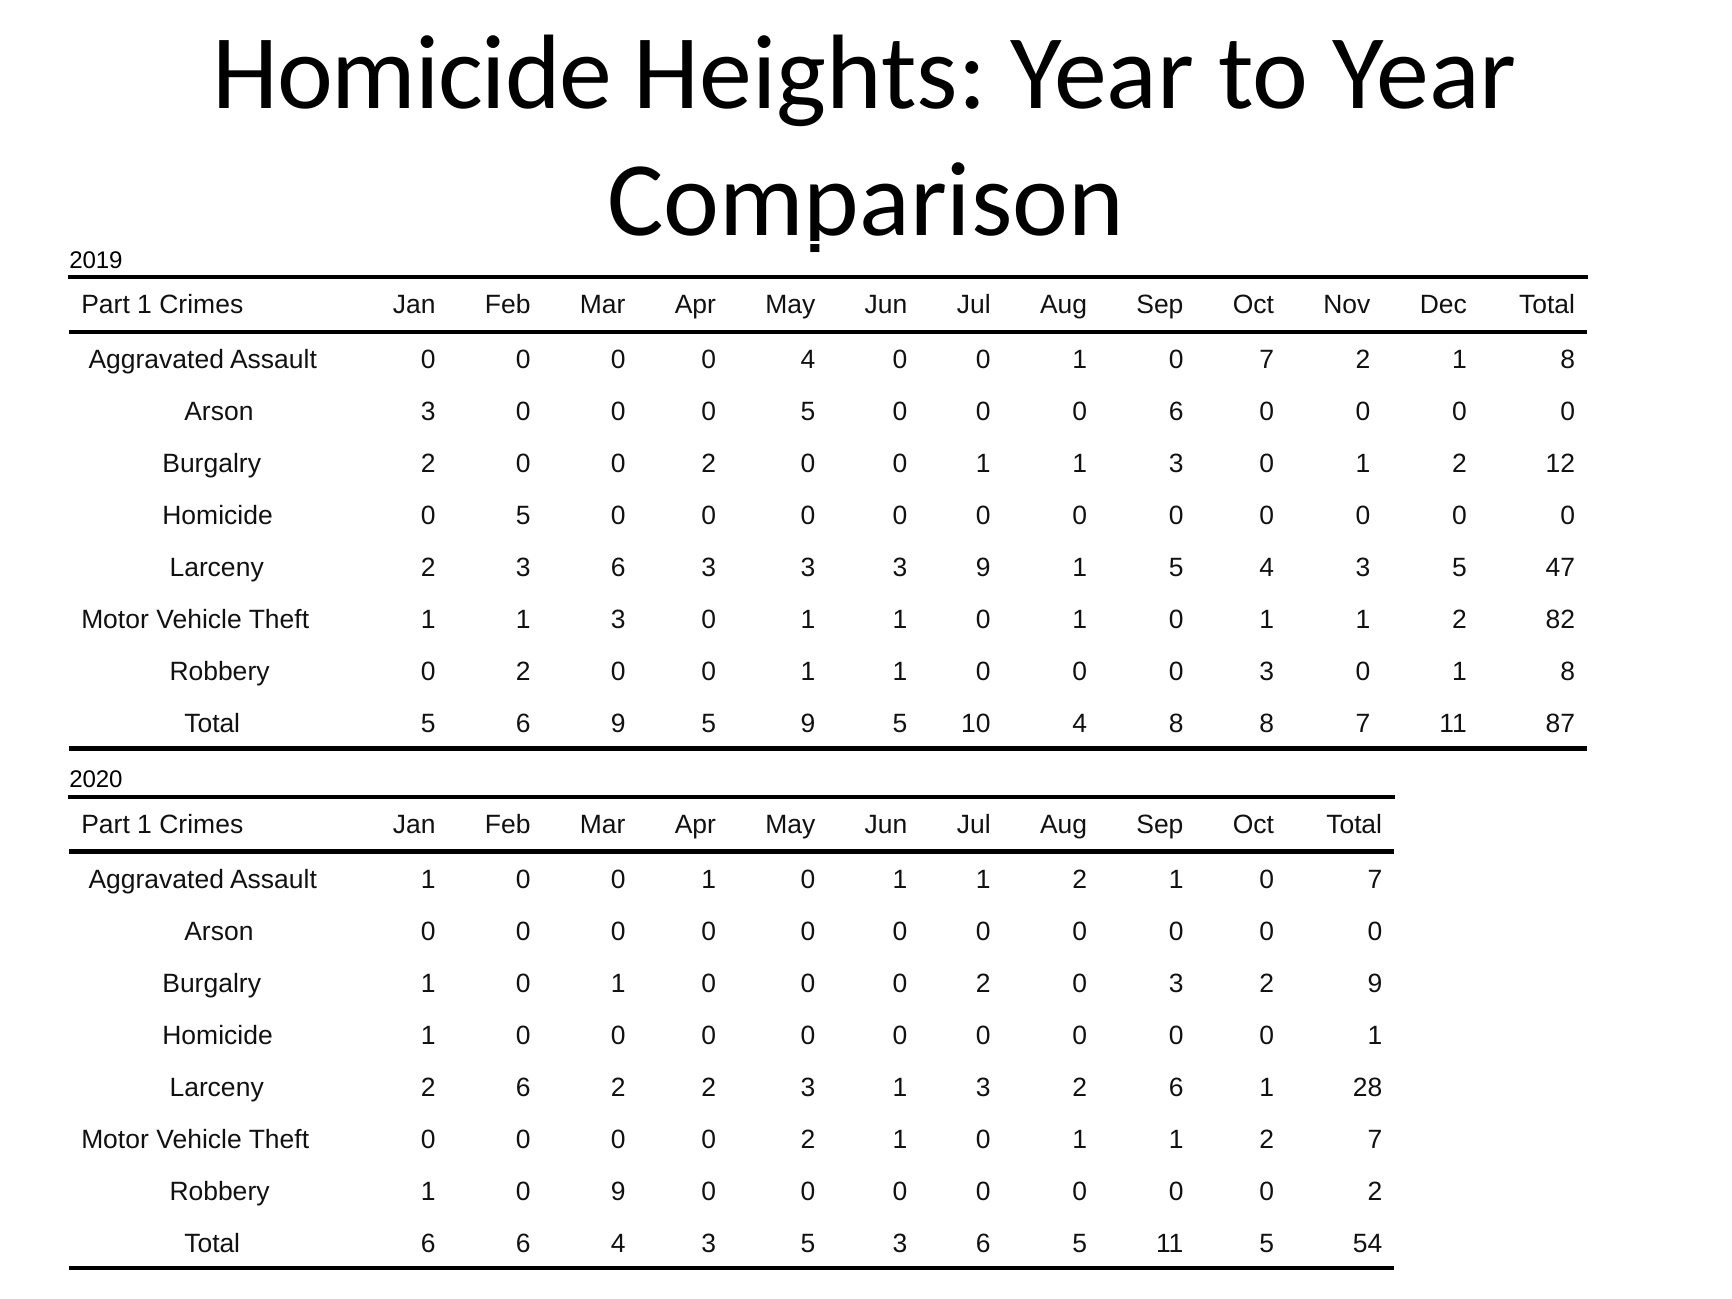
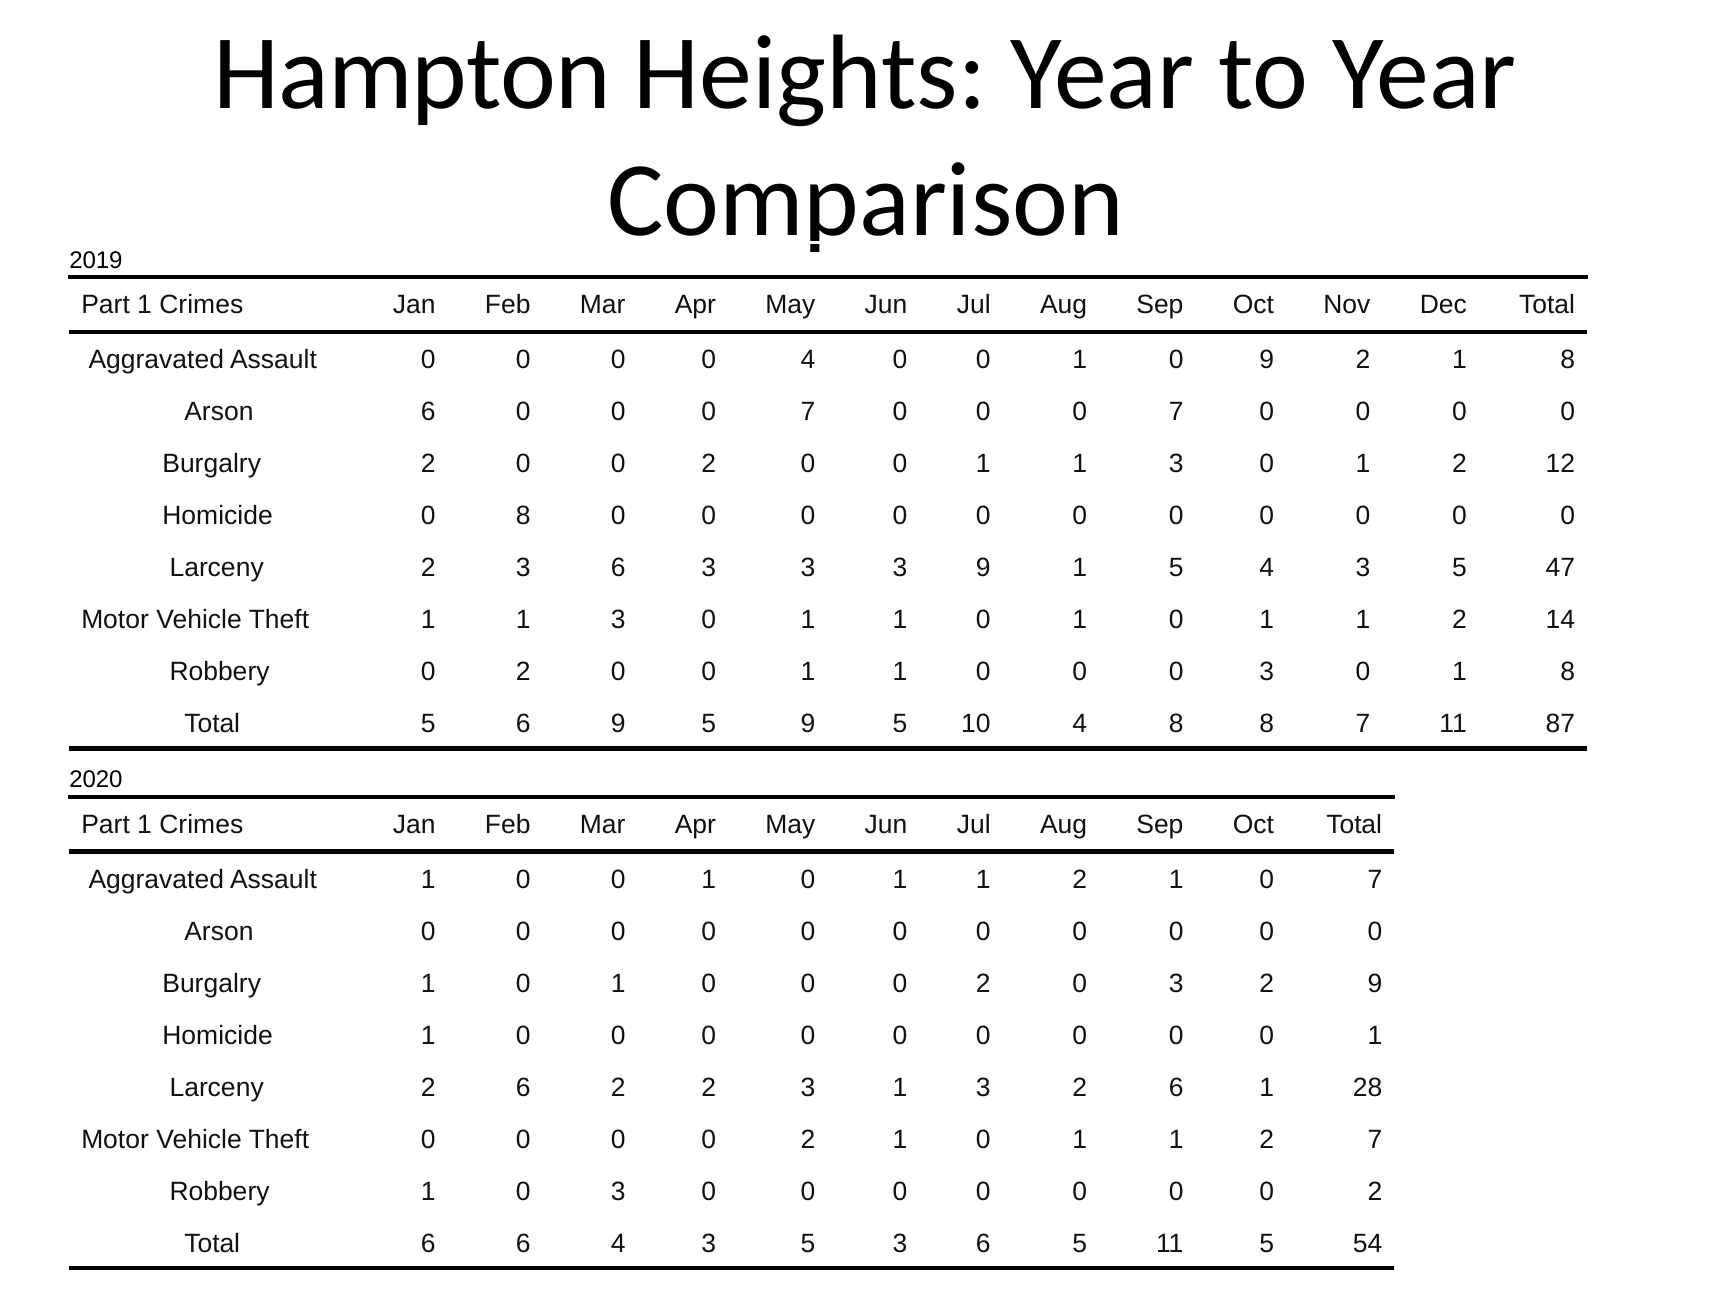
Homicide at (412, 74): Homicide -> Hampton
0 1 0 7: 7 -> 9
Arson 3: 3 -> 6
5 at (808, 412): 5 -> 7
6 at (1176, 412): 6 -> 7
Homicide 0 5: 5 -> 8
82: 82 -> 14
1 0 9: 9 -> 3
